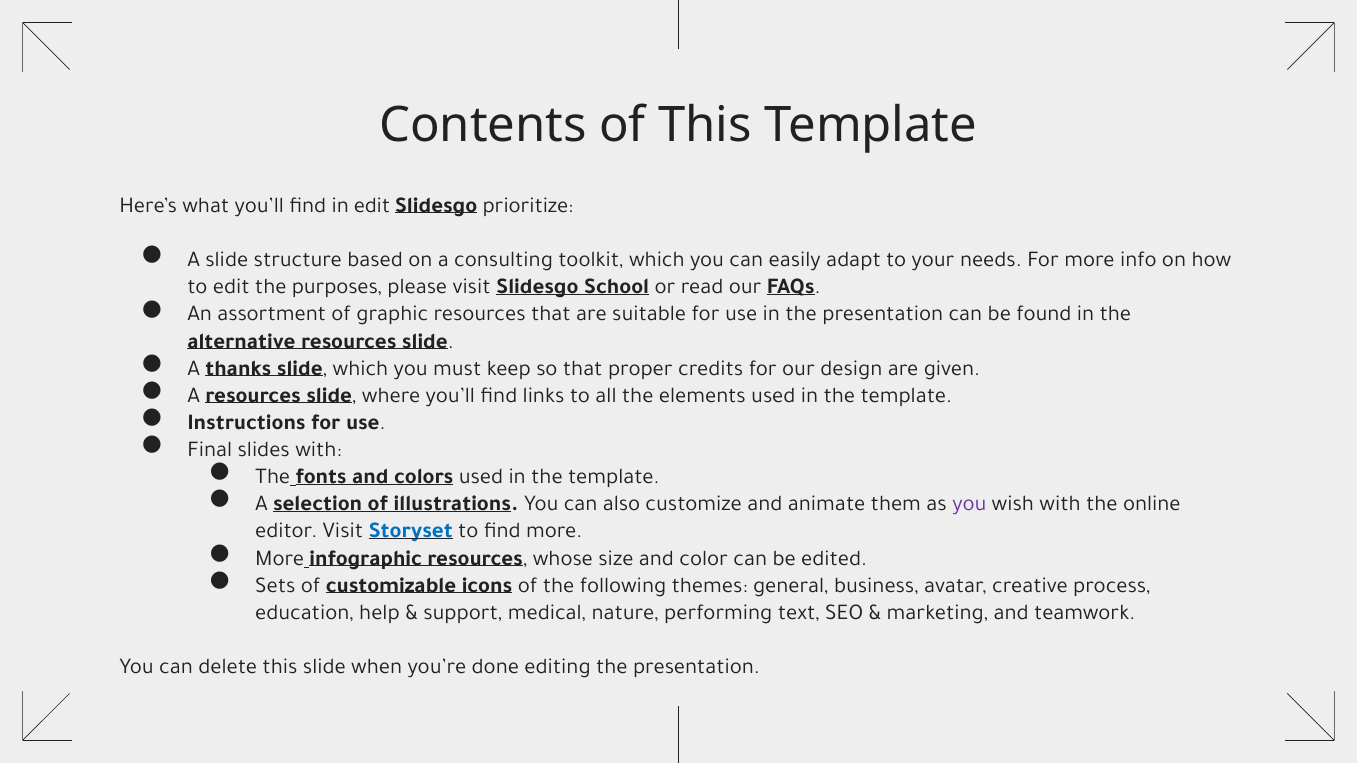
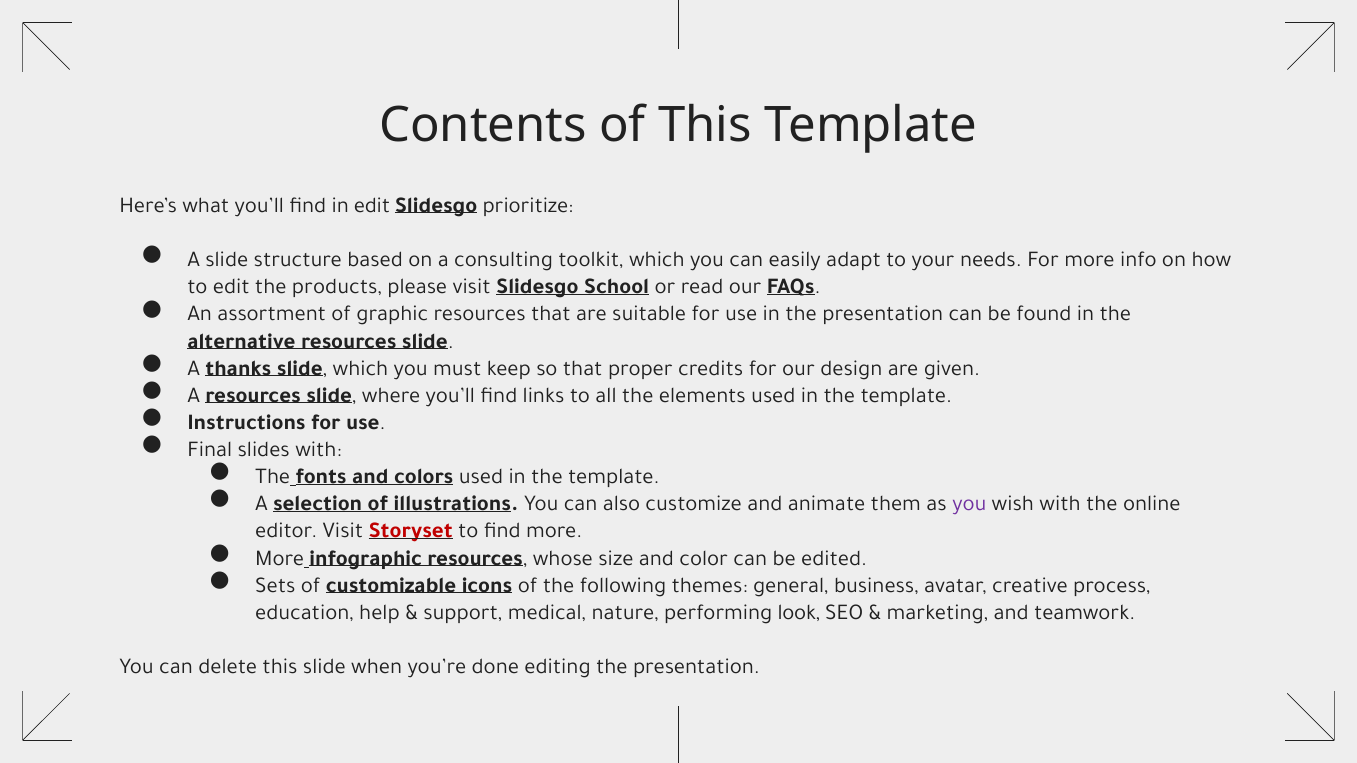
purposes: purposes -> products
Storyset colour: blue -> red
text: text -> look
